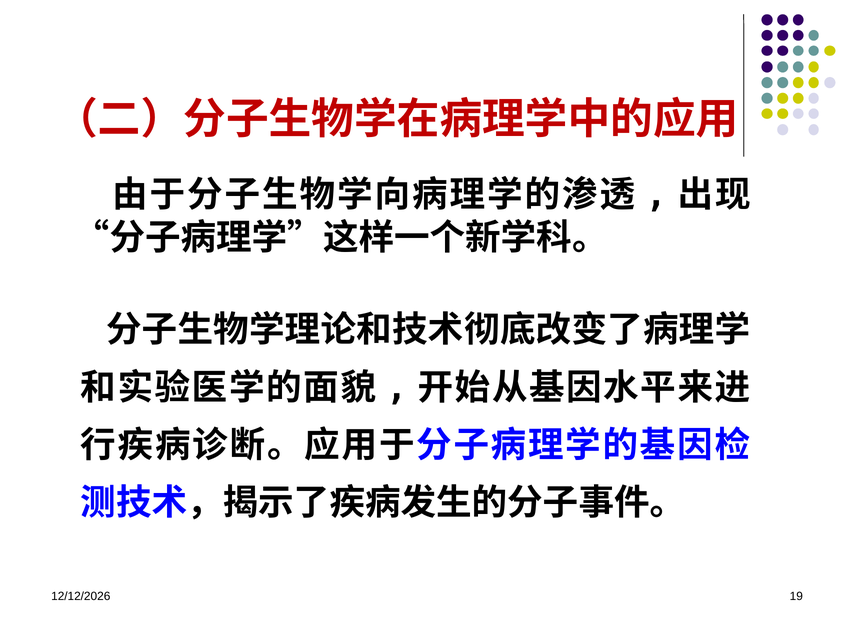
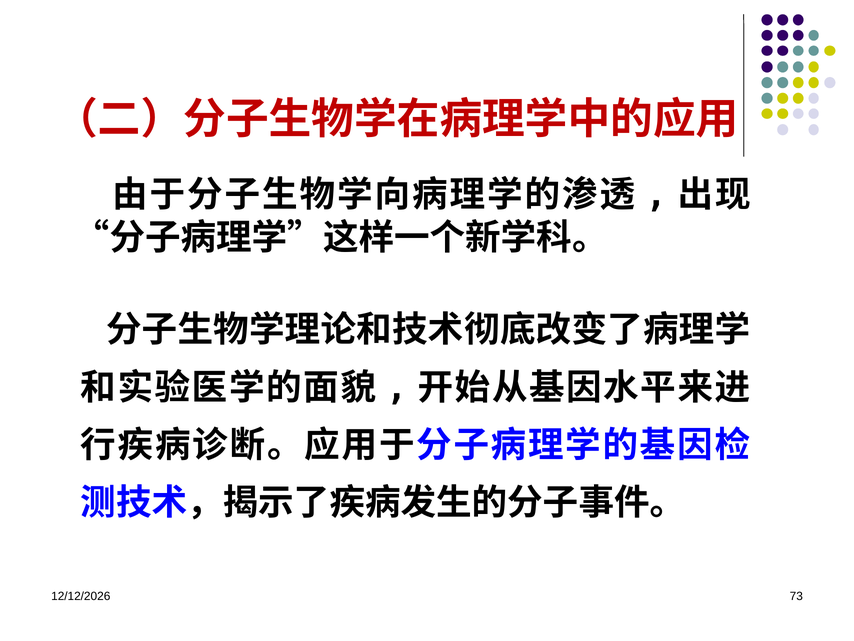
19: 19 -> 73
